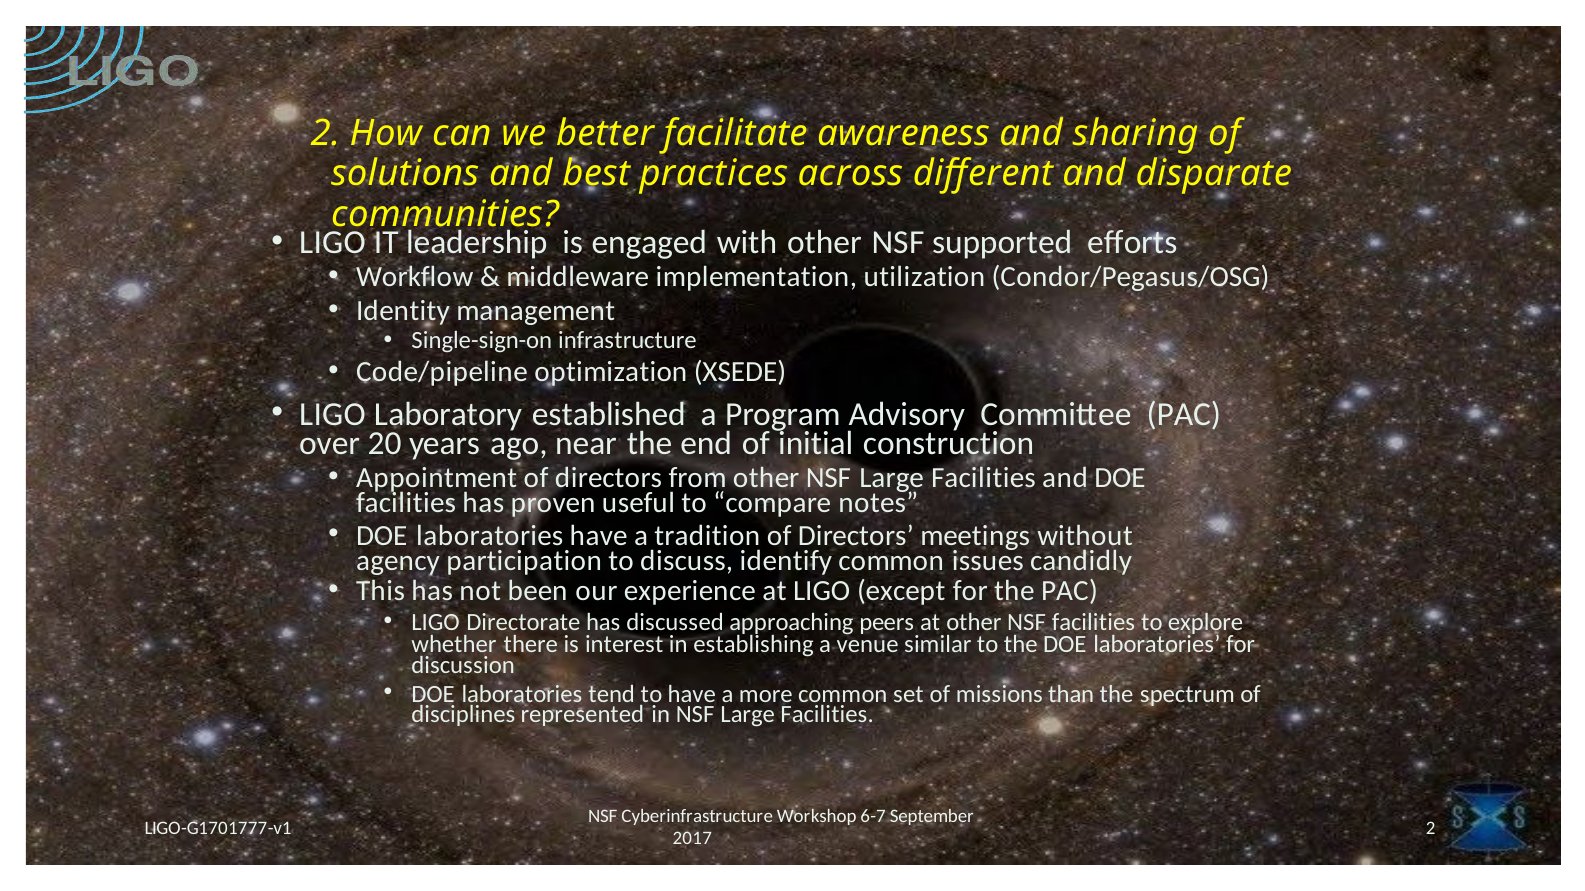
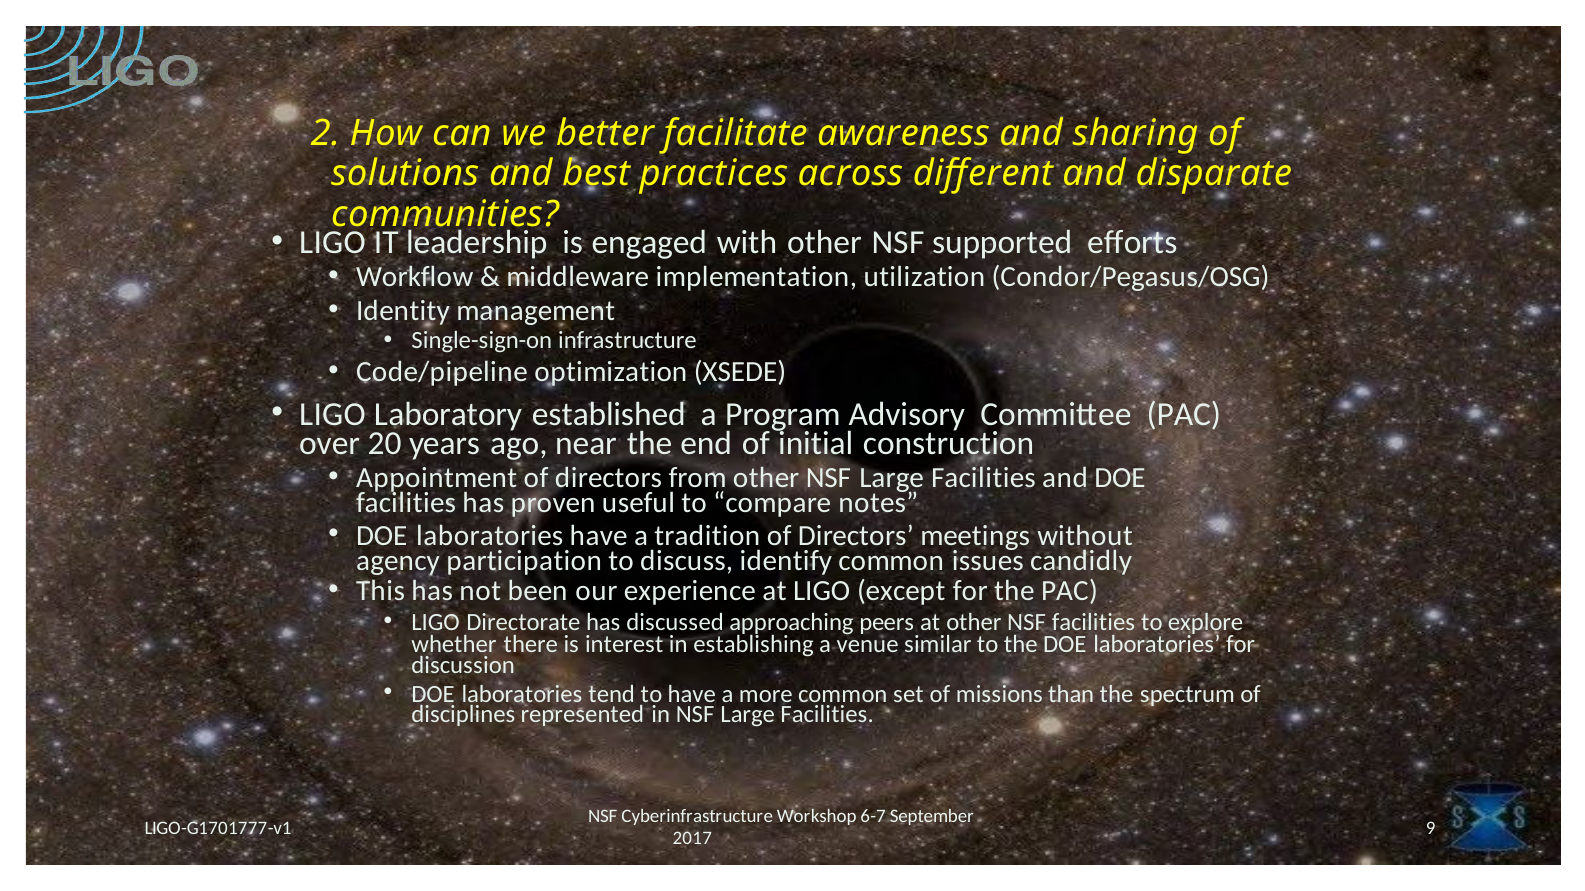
LIGO-G1701777-v1 2: 2 -> 9
